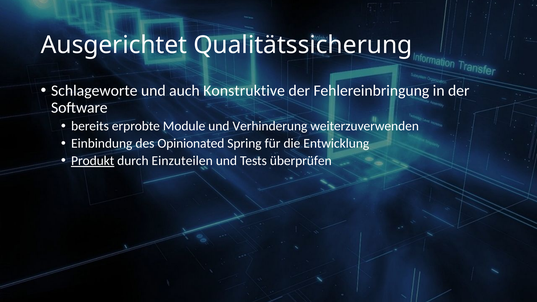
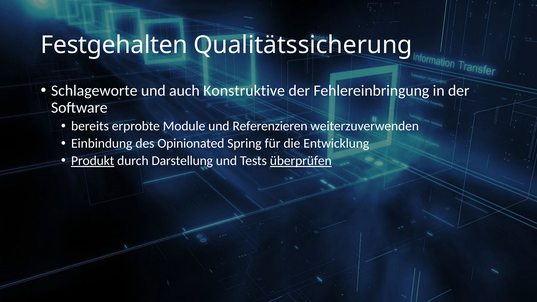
Ausgerichtet: Ausgerichtet -> Festgehalten
Verhinderung: Verhinderung -> Referenzieren
Einzuteilen: Einzuteilen -> Darstellung
überprüfen underline: none -> present
